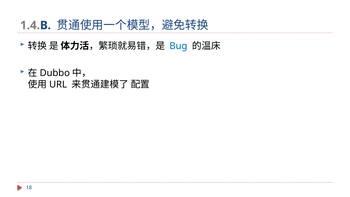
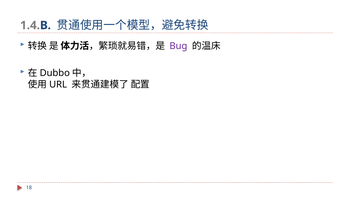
Bug colour: blue -> purple
